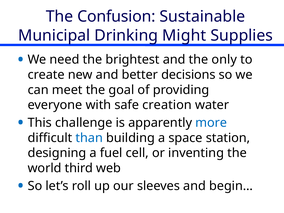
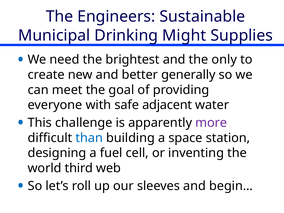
Confusion: Confusion -> Engineers
decisions: decisions -> generally
creation: creation -> adjacent
more colour: blue -> purple
